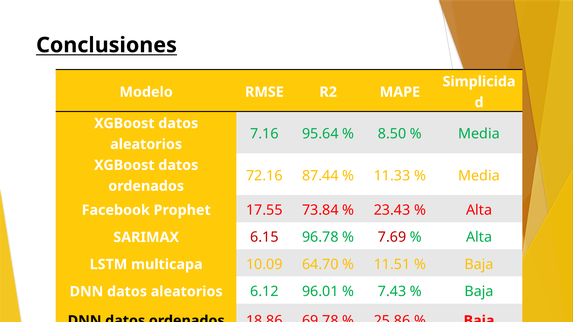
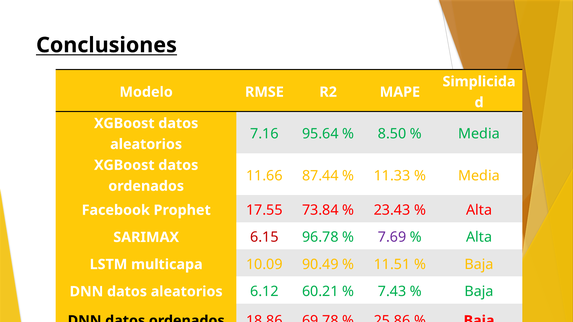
72.16: 72.16 -> 11.66
7.69 colour: red -> purple
64.70: 64.70 -> 90.49
96.01: 96.01 -> 60.21
